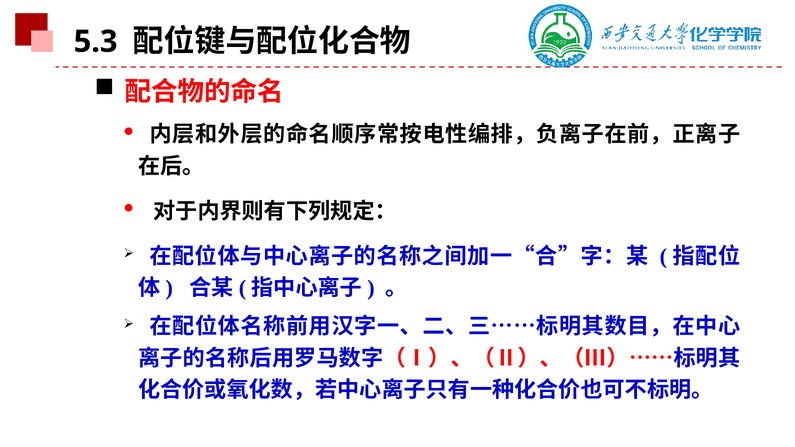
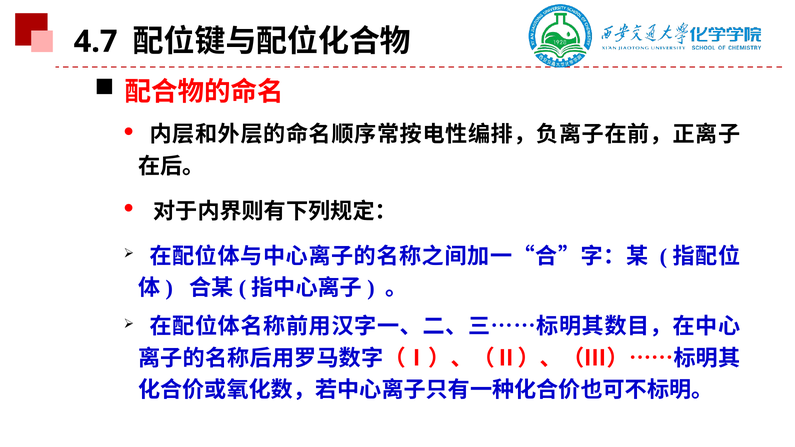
5.3: 5.3 -> 4.7
